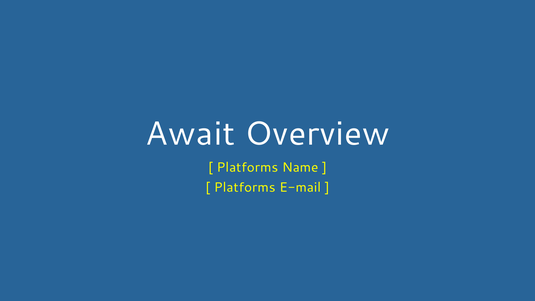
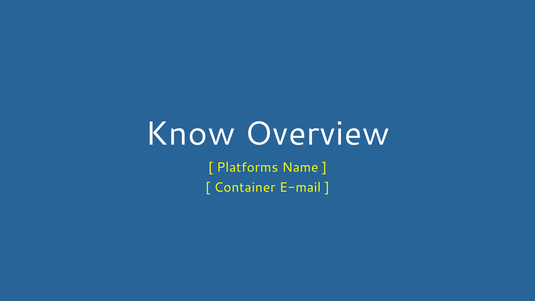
Await: Await -> Know
Platforms at (245, 187): Platforms -> Container
